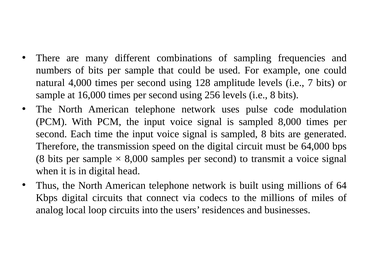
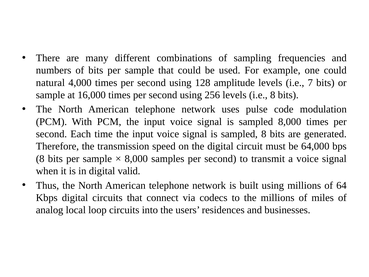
head: head -> valid
